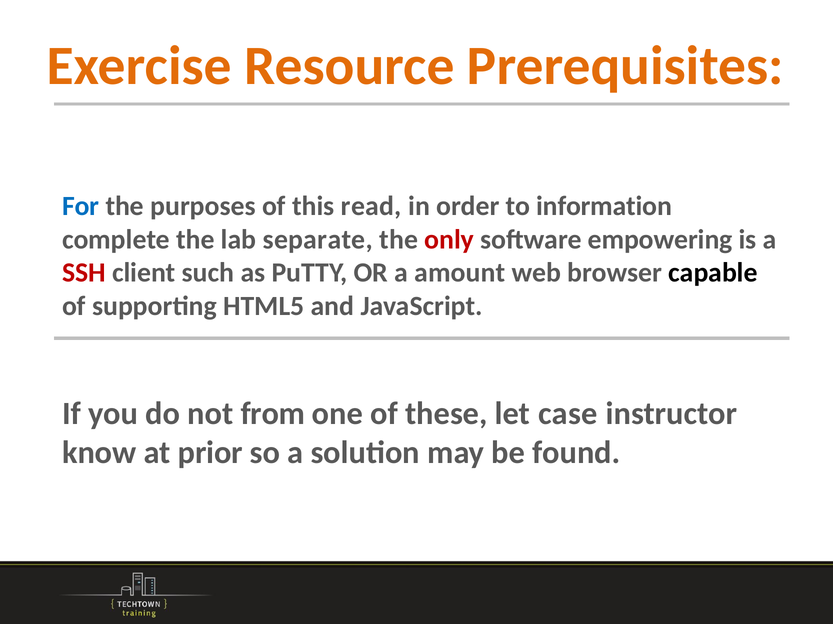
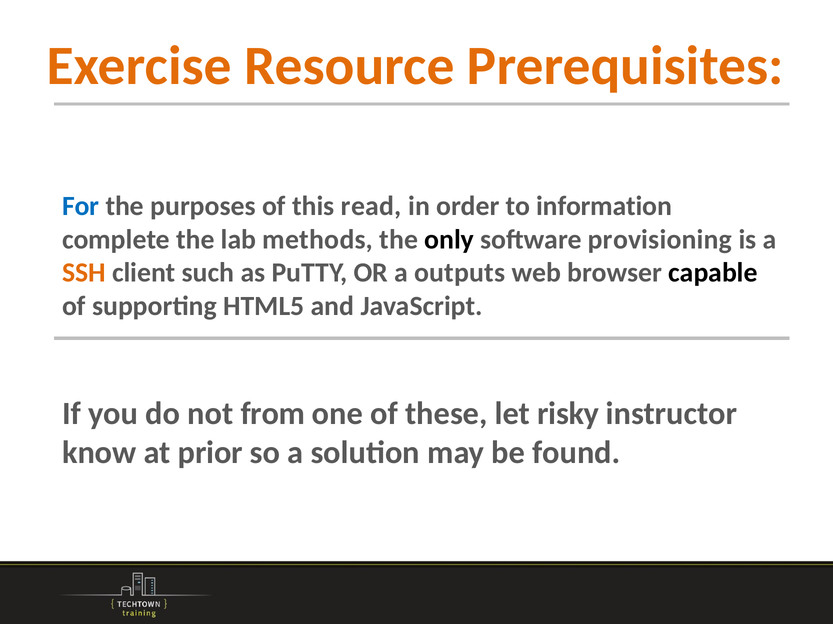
separate: separate -> methods
only colour: red -> black
empowering: empowering -> provisioning
SSH colour: red -> orange
amount: amount -> outputs
case: case -> risky
